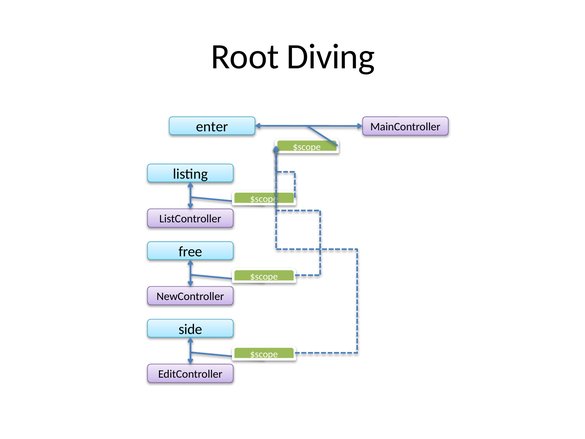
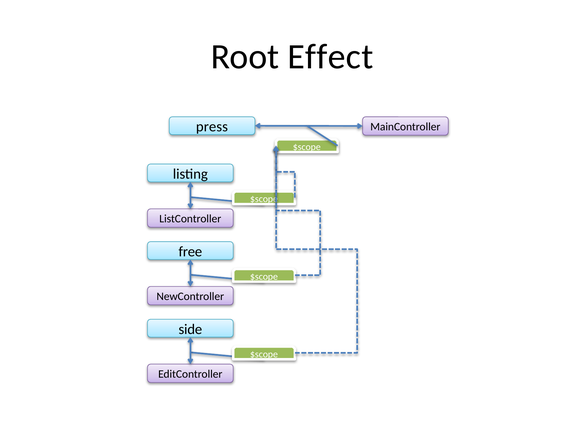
Diving: Diving -> Effect
enter: enter -> press
